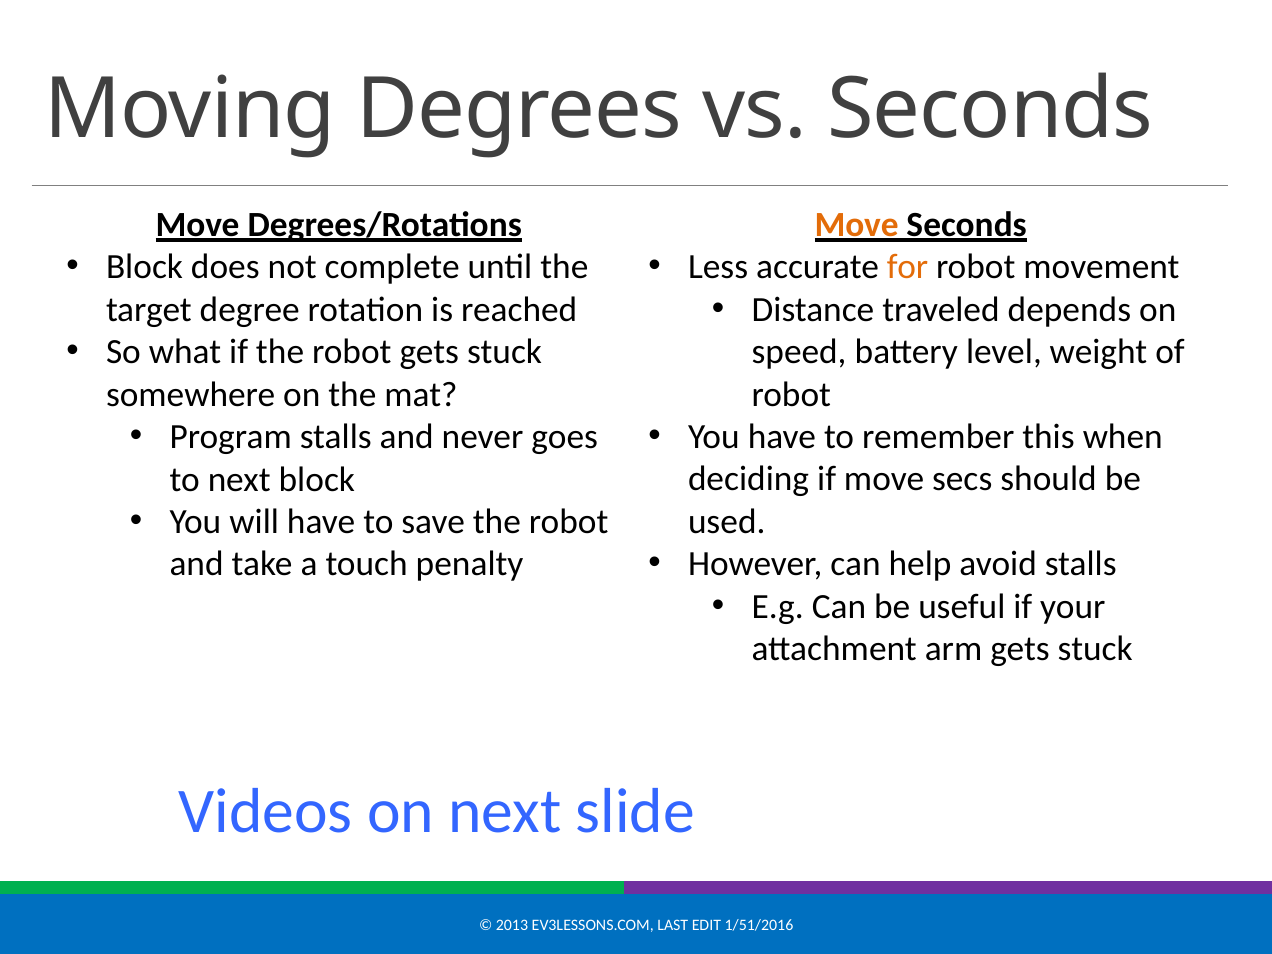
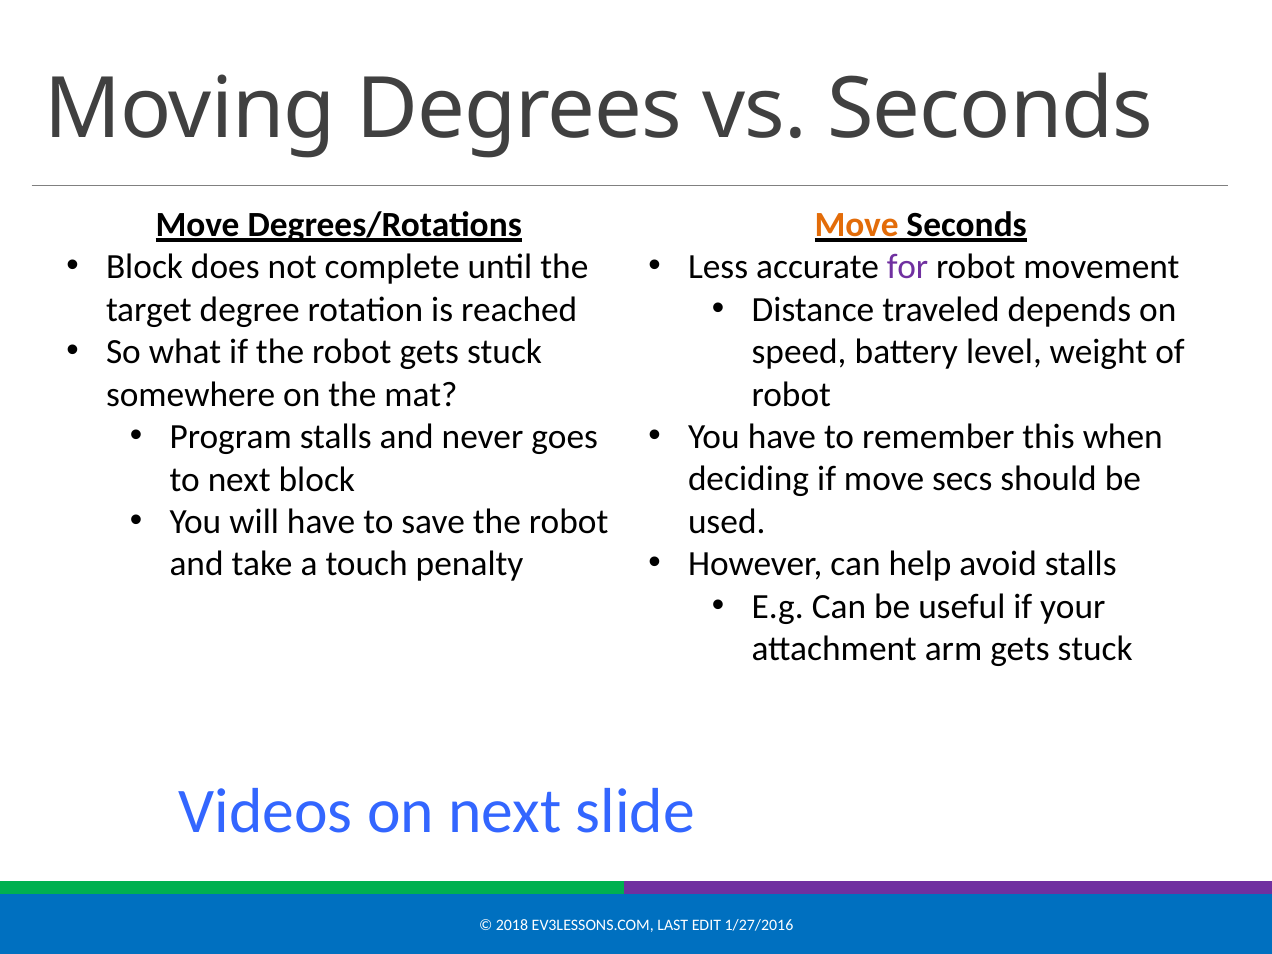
for colour: orange -> purple
2013: 2013 -> 2018
1/51/2016: 1/51/2016 -> 1/27/2016
